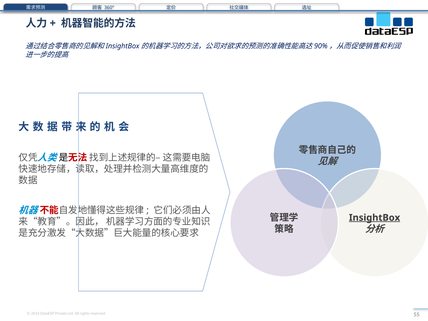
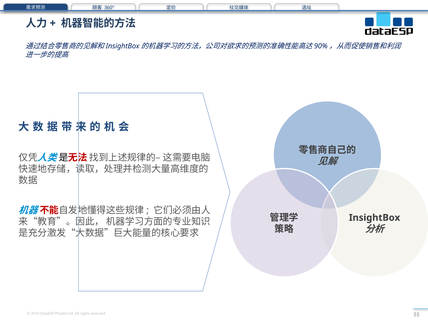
InsightBox underline: present -> none
